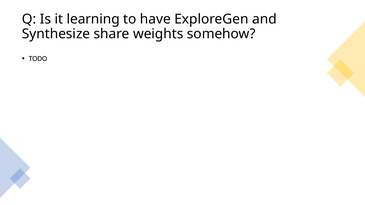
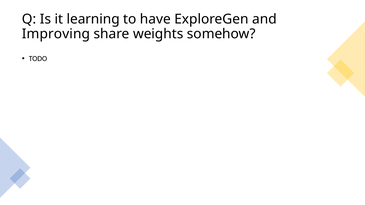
Synthesize: Synthesize -> Improving
